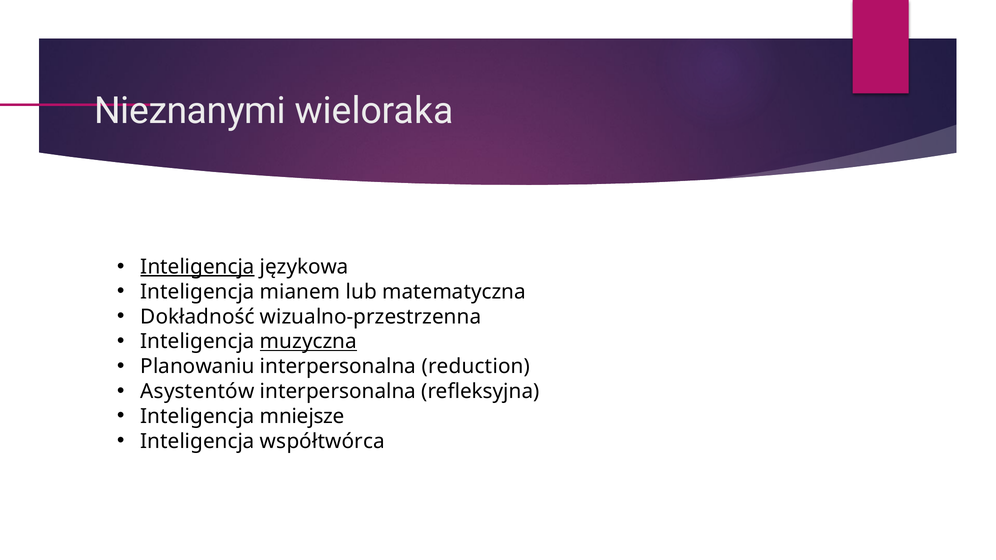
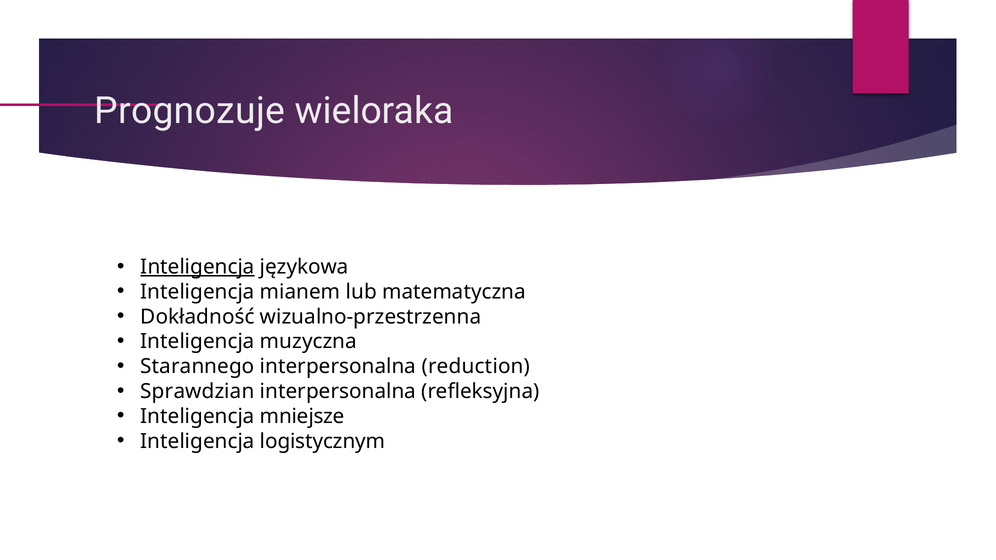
Nieznanymi: Nieznanymi -> Prognozuje
muzyczna underline: present -> none
Planowaniu: Planowaniu -> Starannego
Asystentów: Asystentów -> Sprawdzian
współtwórca: współtwórca -> logistycznym
